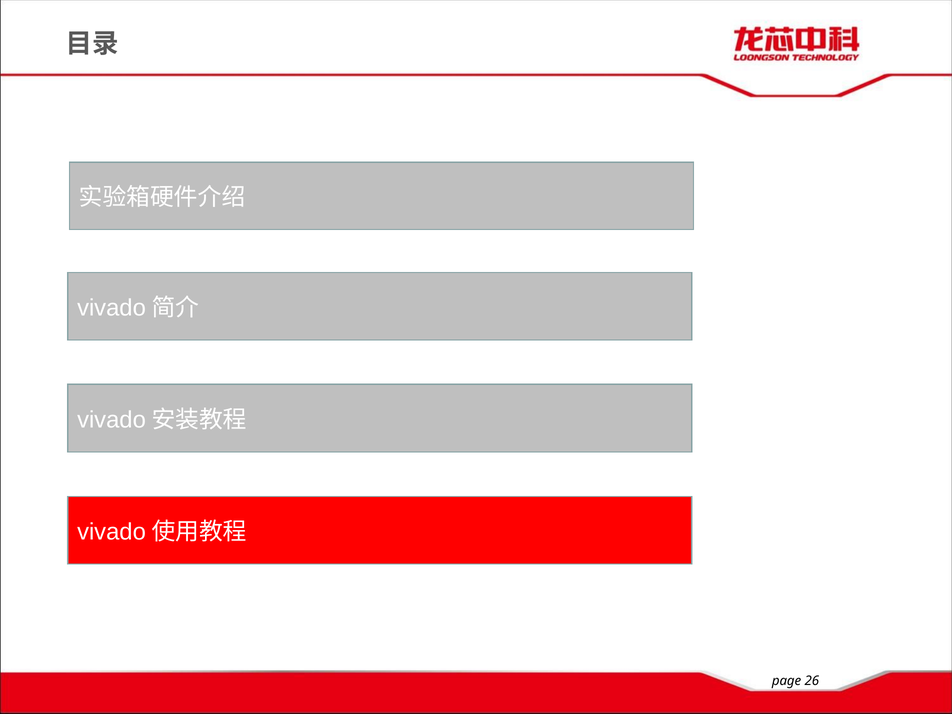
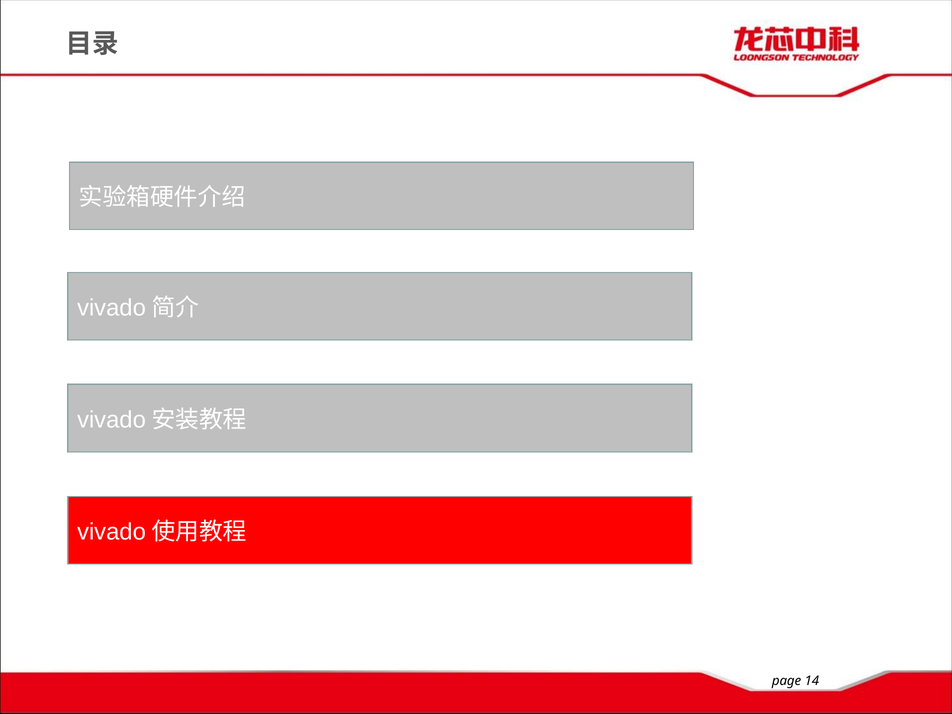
26: 26 -> 14
